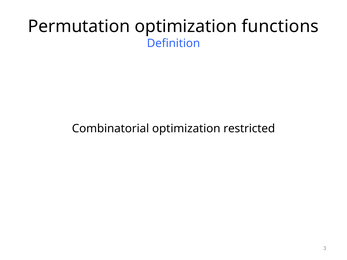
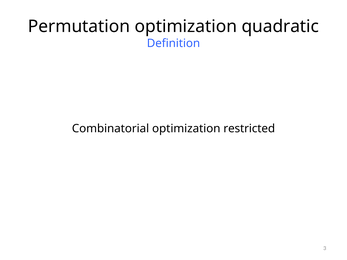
functions: functions -> quadratic
